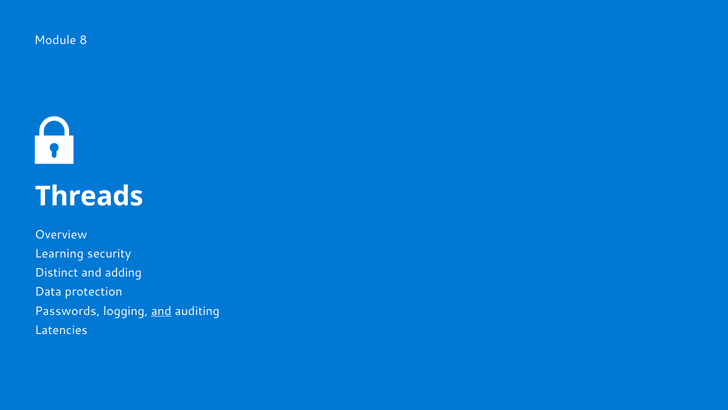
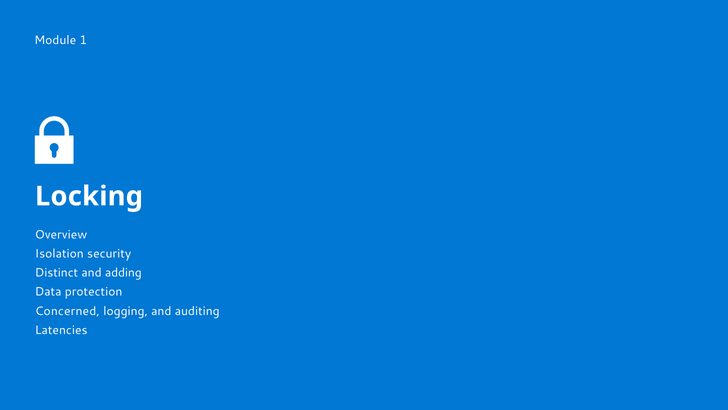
8: 8 -> 1
Threads: Threads -> Locking
Learning: Learning -> Isolation
Passwords: Passwords -> Concerned
and at (161, 311) underline: present -> none
